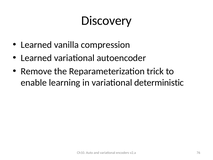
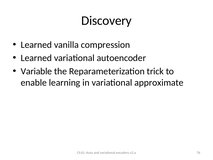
Remove: Remove -> Variable
deterministic: deterministic -> approximate
